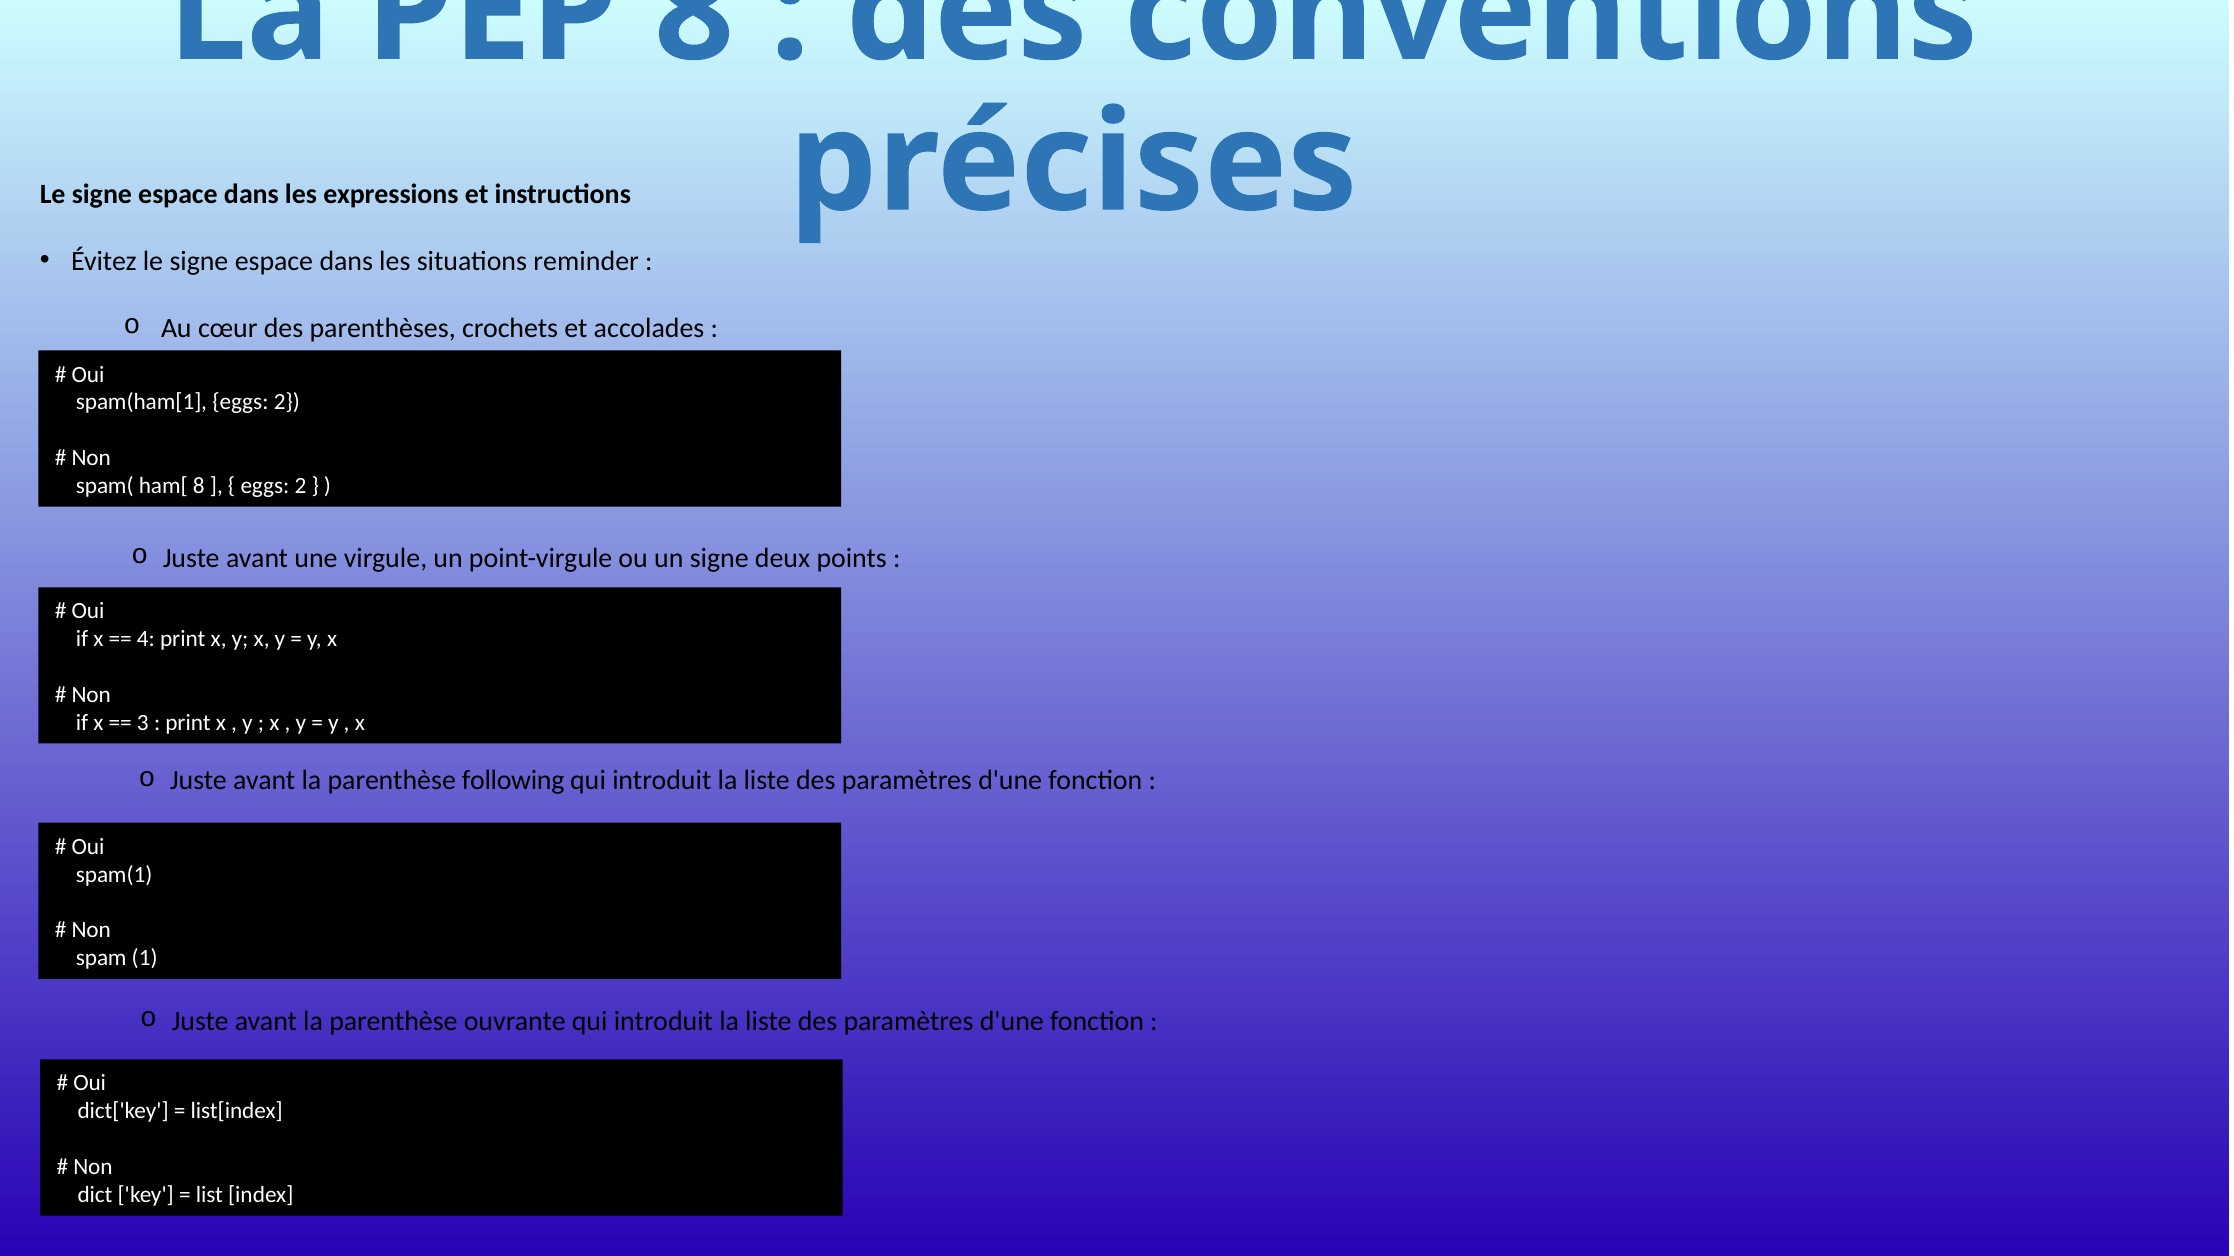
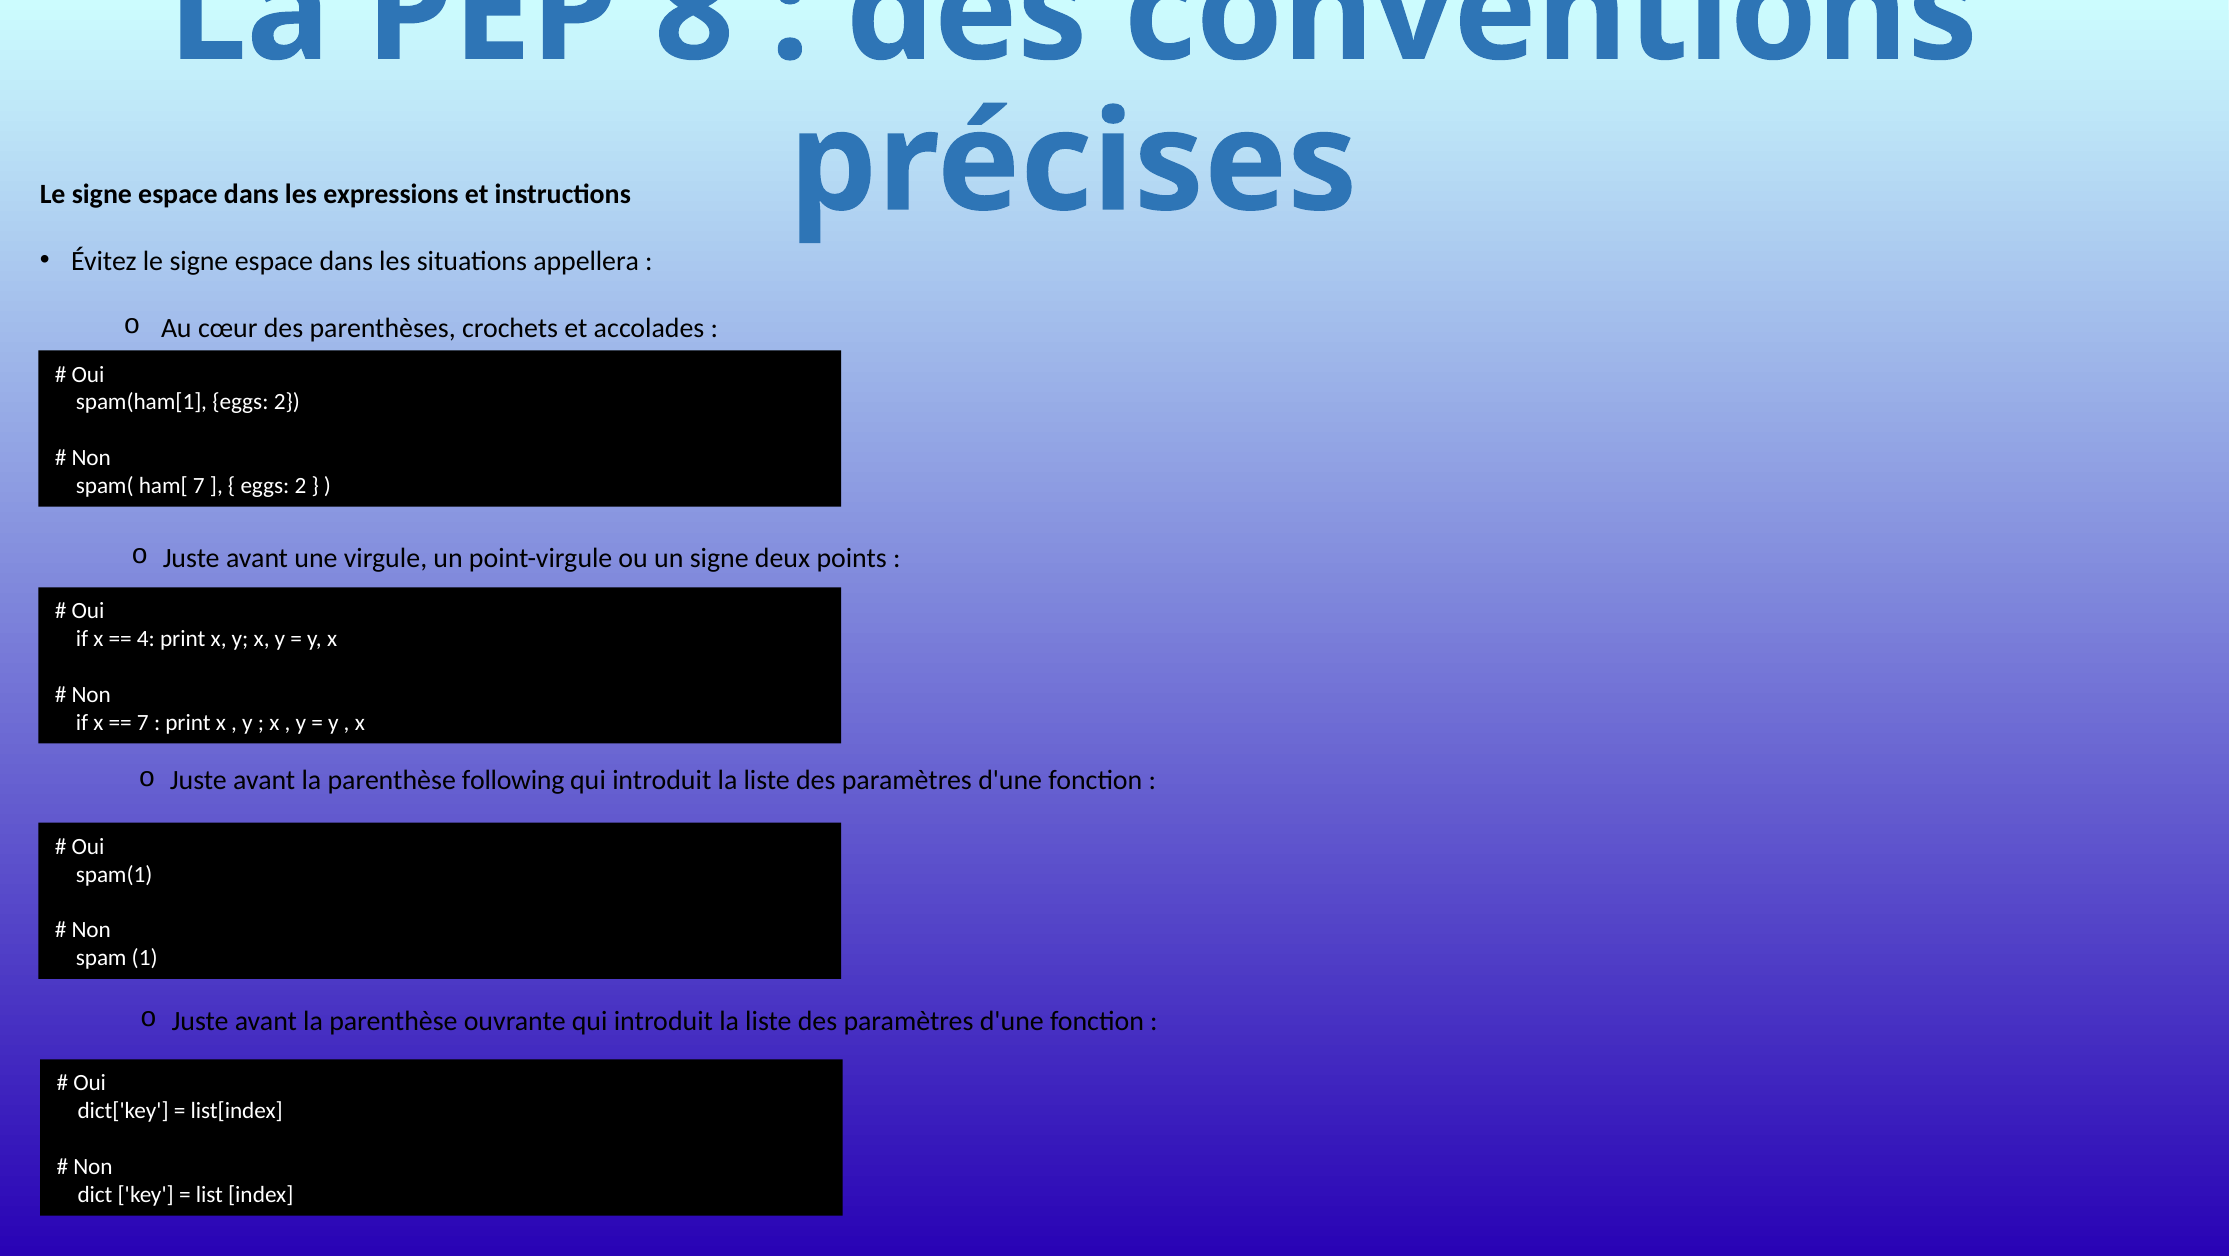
reminder: reminder -> appellera
ham[ 8: 8 -> 7
3 at (143, 723): 3 -> 7
